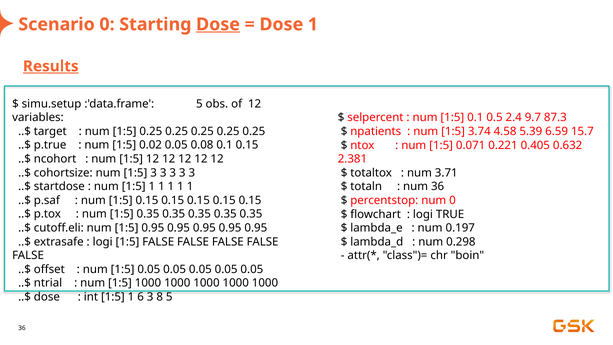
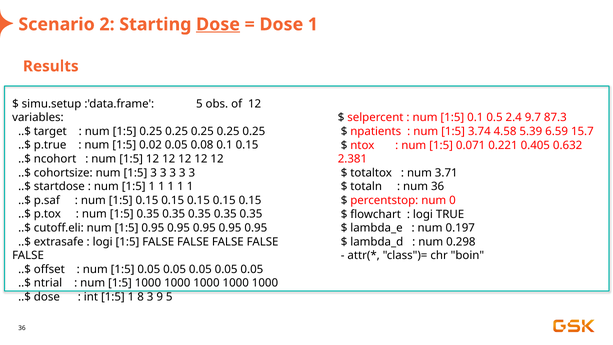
Scenario 0: 0 -> 2
Results underline: present -> none
6: 6 -> 8
8: 8 -> 9
